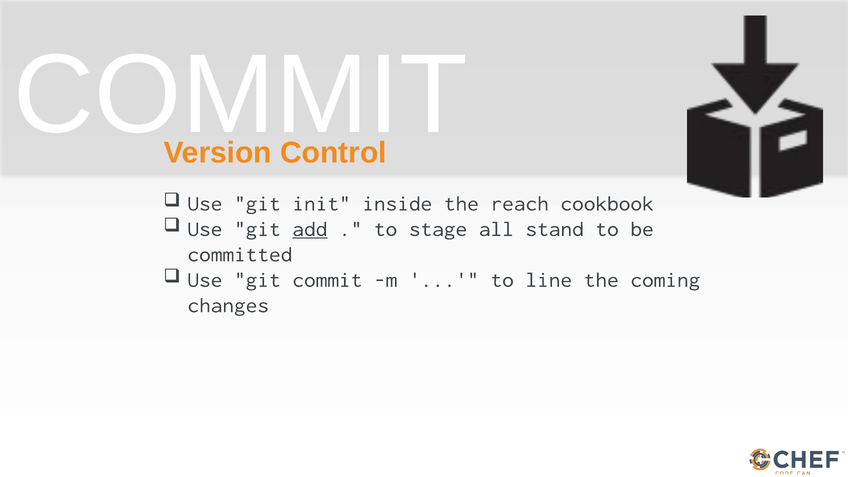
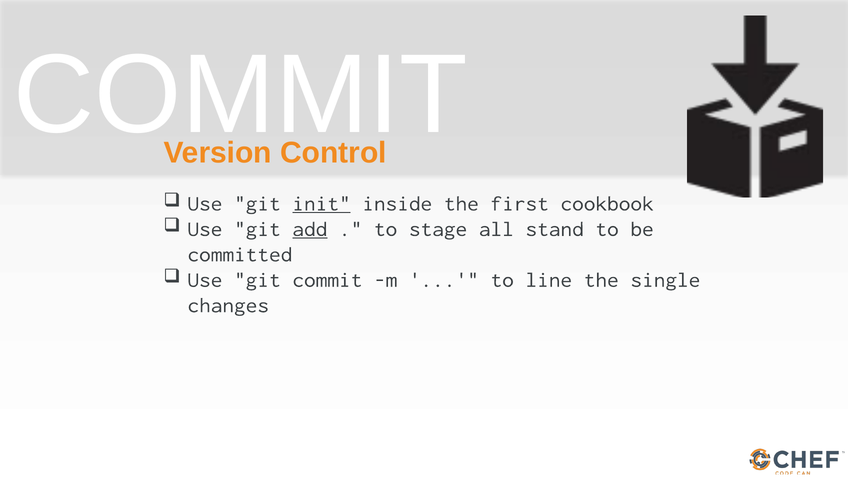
init underline: none -> present
reach: reach -> first
coming: coming -> single
